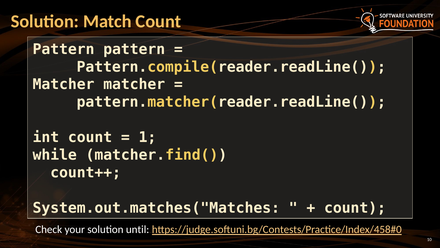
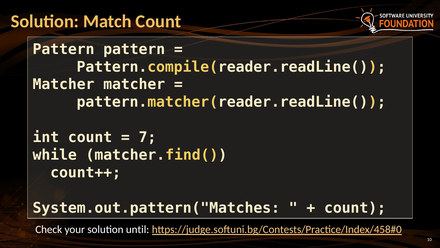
1: 1 -> 7
System.out.matches("Matches: System.out.matches("Matches -> System.out.pattern("Matches
